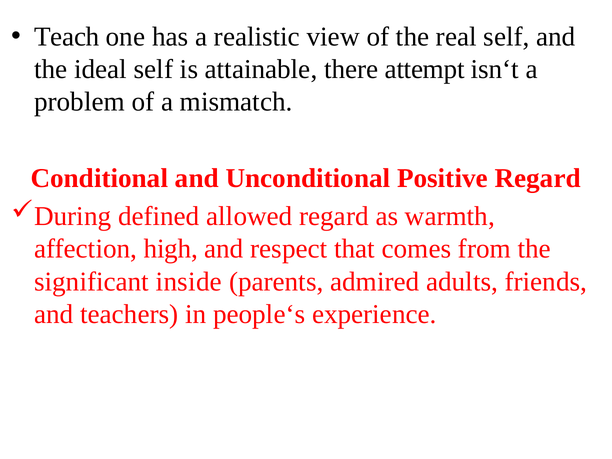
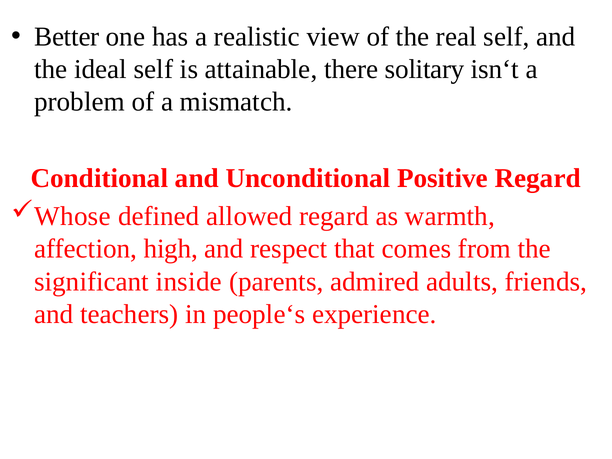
Teach: Teach -> Better
attempt: attempt -> solitary
During: During -> Whose
